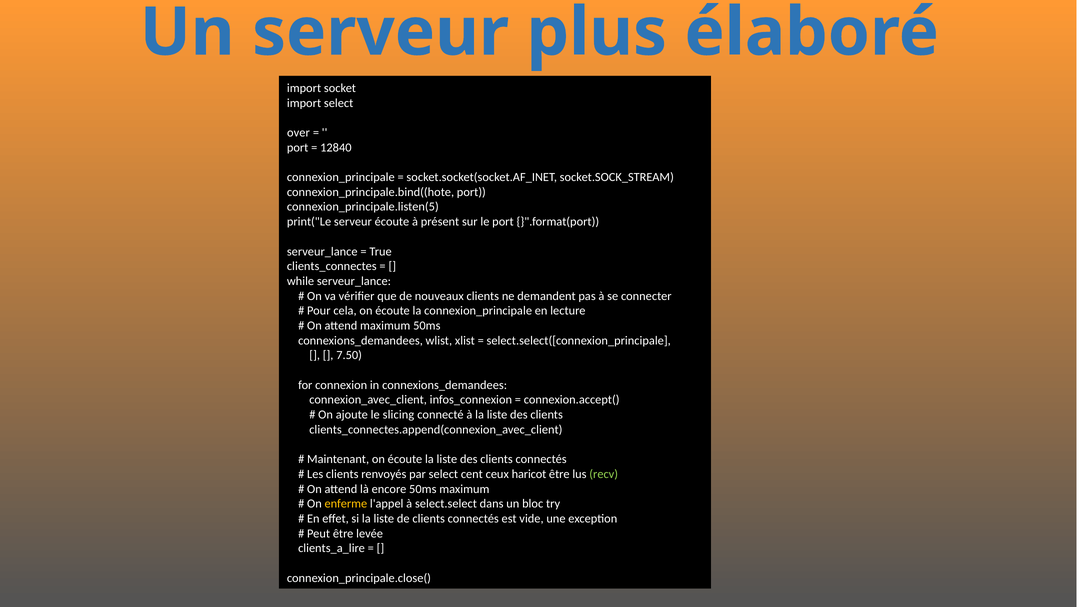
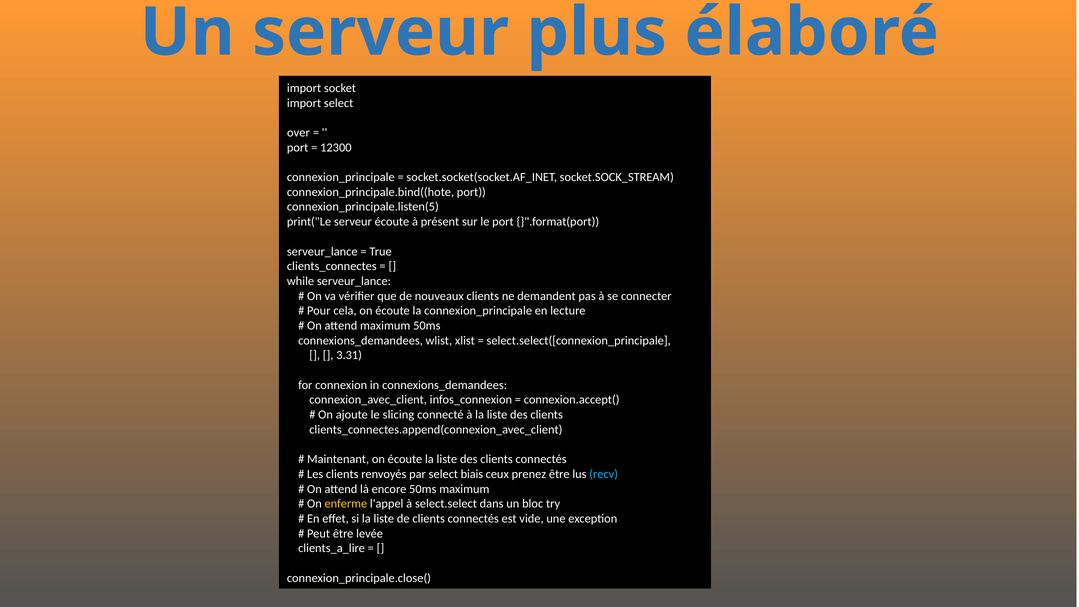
12840: 12840 -> 12300
7.50: 7.50 -> 3.31
cent: cent -> biais
haricot: haricot -> prenez
recv colour: light green -> light blue
